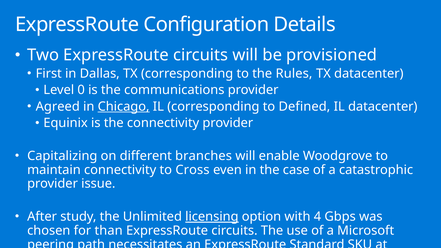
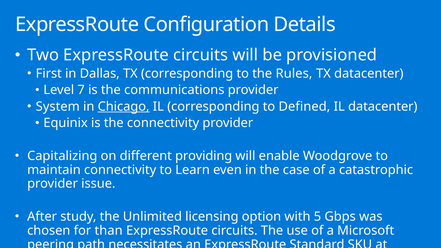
0: 0 -> 7
Agreed: Agreed -> System
branches: branches -> providing
Cross: Cross -> Learn
licensing underline: present -> none
4: 4 -> 5
